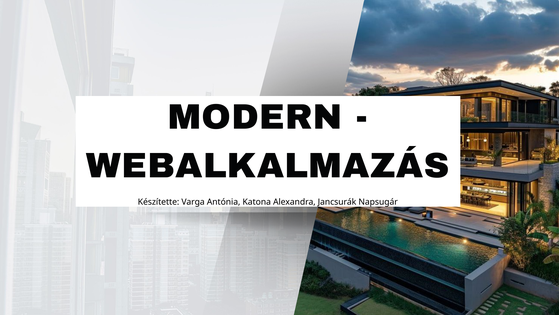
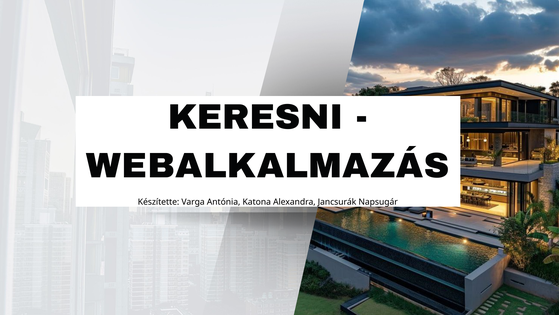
MODERN: MODERN -> KERESNI
